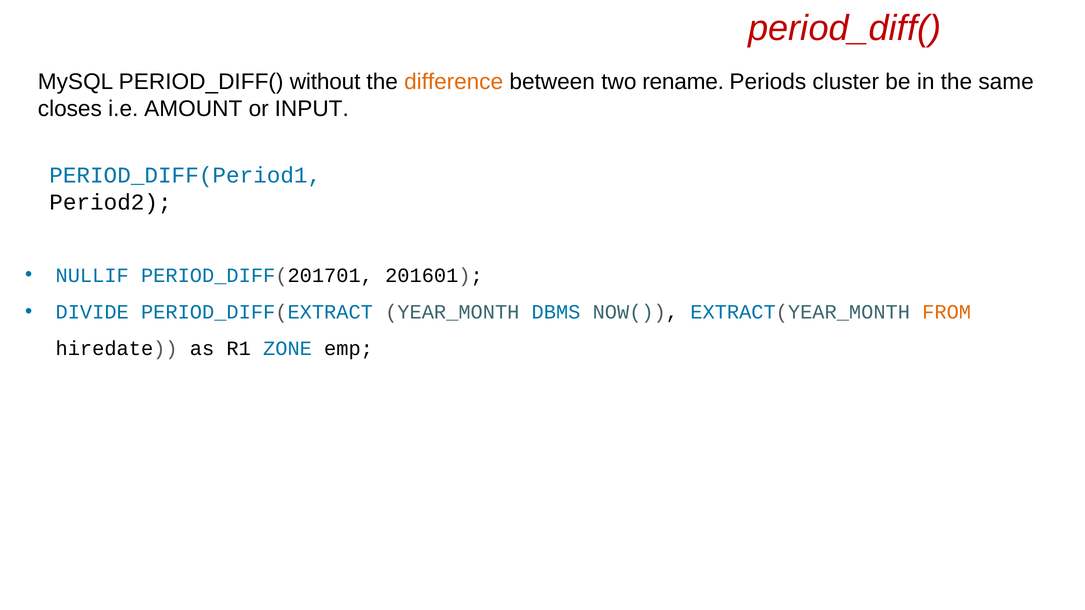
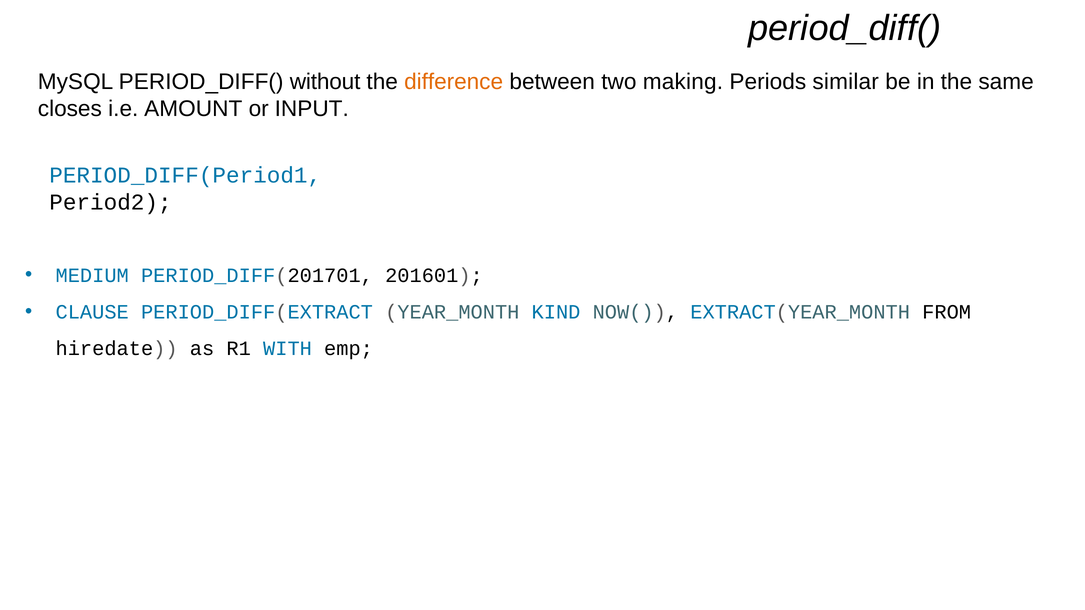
period_diff( at (845, 28) colour: red -> black
rename: rename -> making
cluster: cluster -> similar
NULLIF: NULLIF -> MEDIUM
DIVIDE: DIVIDE -> CLAUSE
DBMS: DBMS -> KIND
FROM colour: orange -> black
ZONE: ZONE -> WITH
